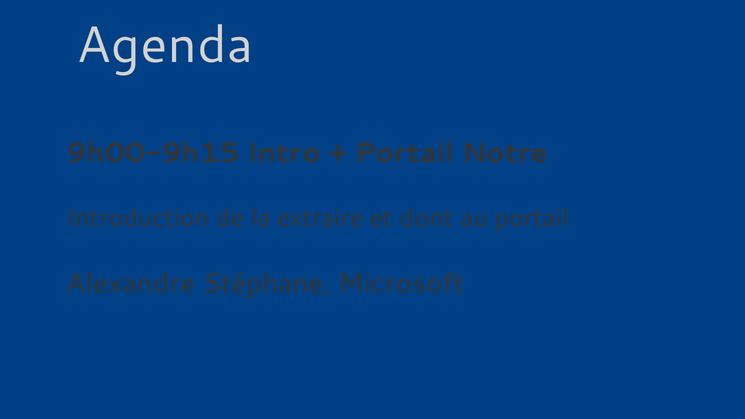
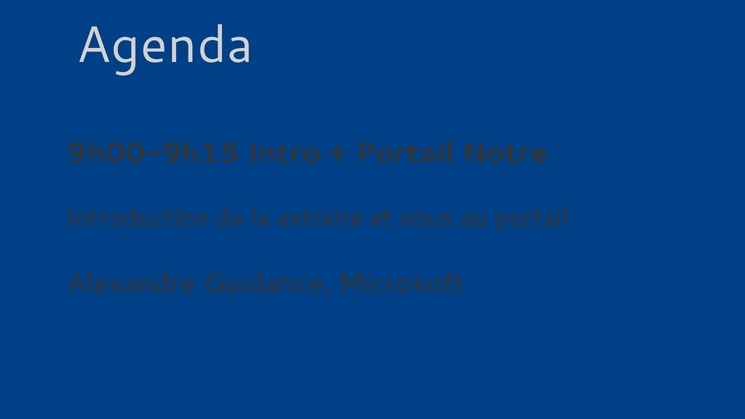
dont: dont -> vous
Stéphane: Stéphane -> Guidance
